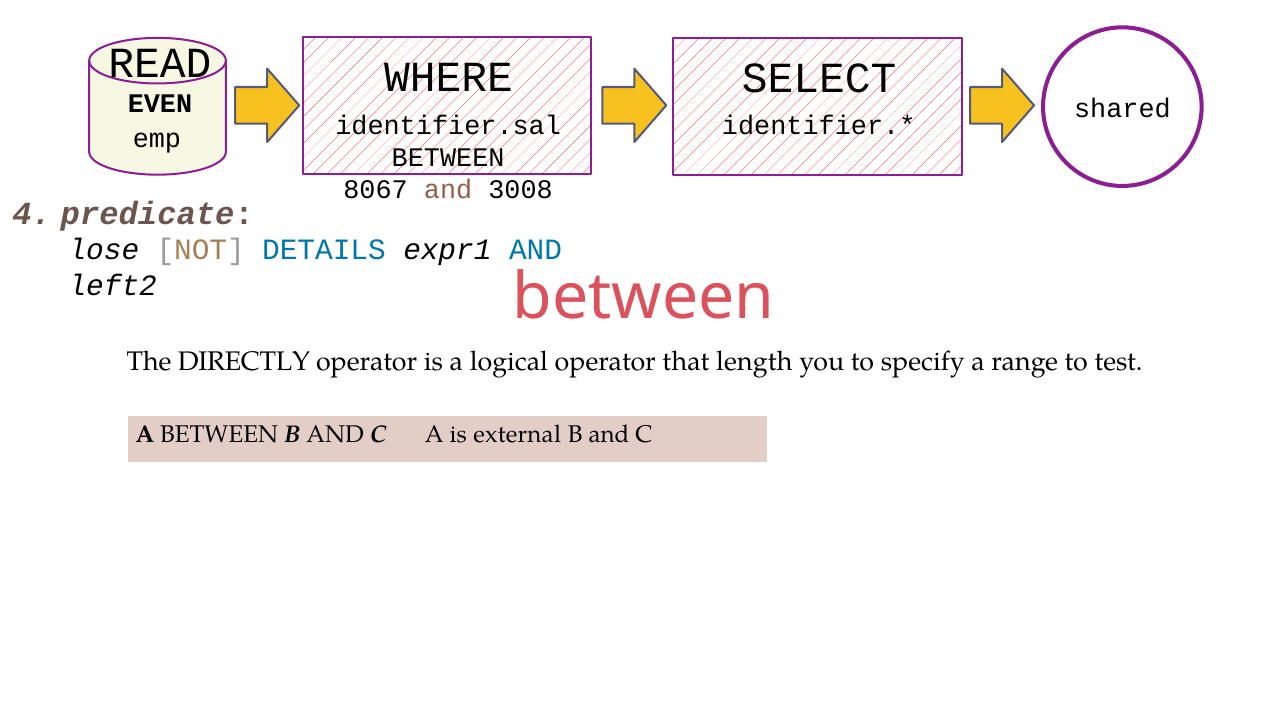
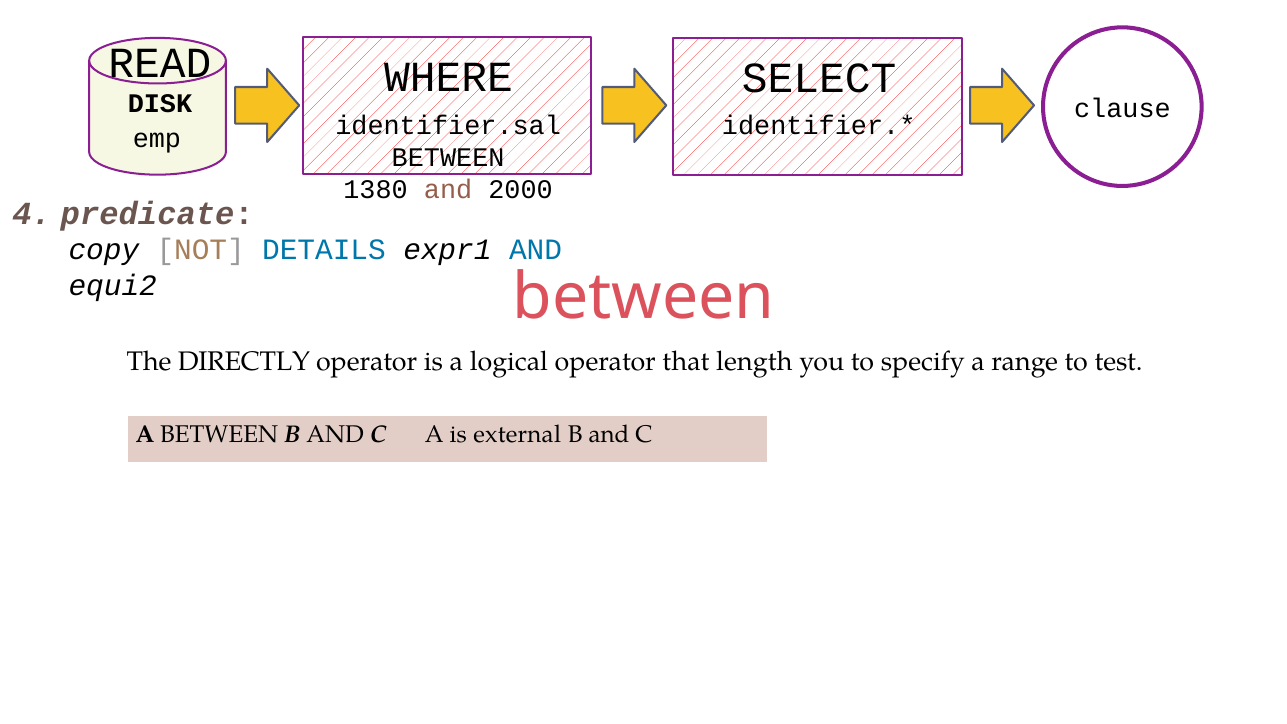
EVEN: EVEN -> DISK
shared: shared -> clause
8067: 8067 -> 1380
3008: 3008 -> 2000
lose: lose -> copy
left2: left2 -> equi2
